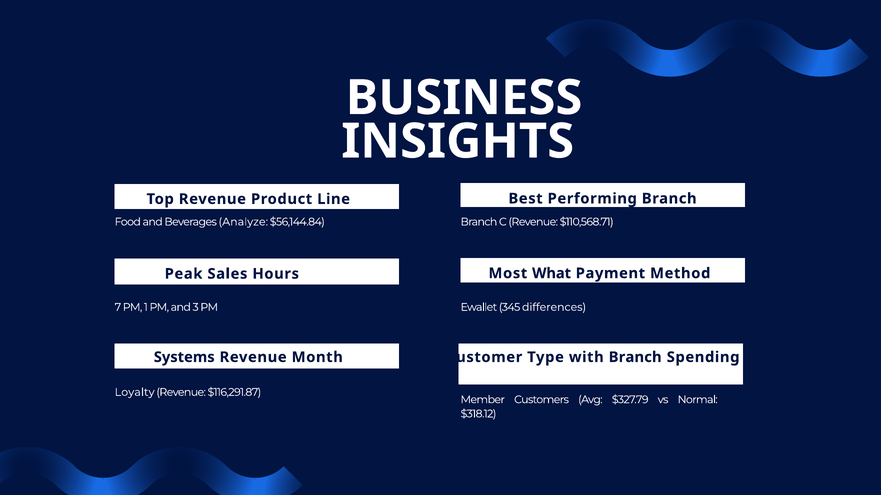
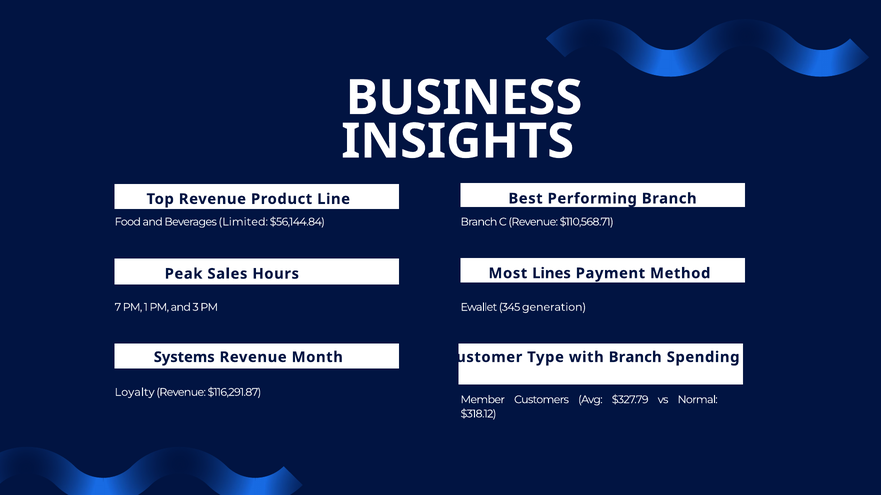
Analyze: Analyze -> Limited
What: What -> Lines
differences: differences -> generation
